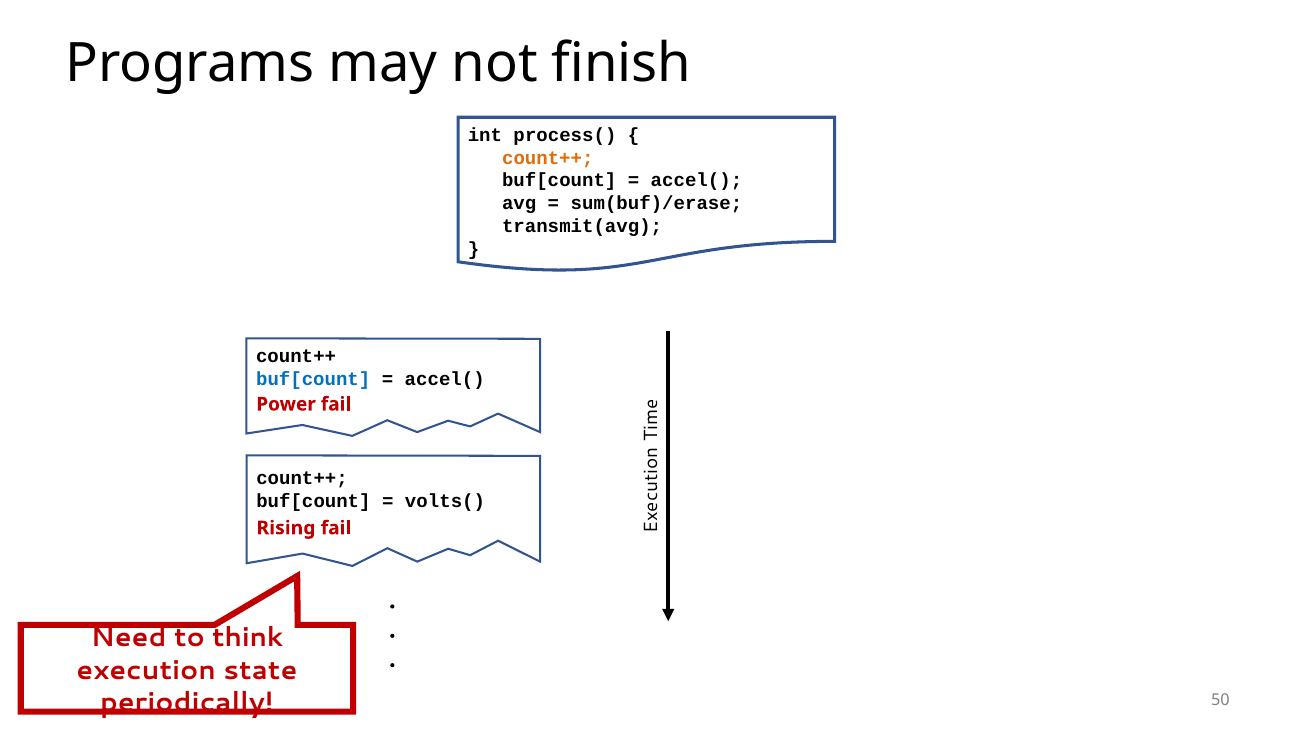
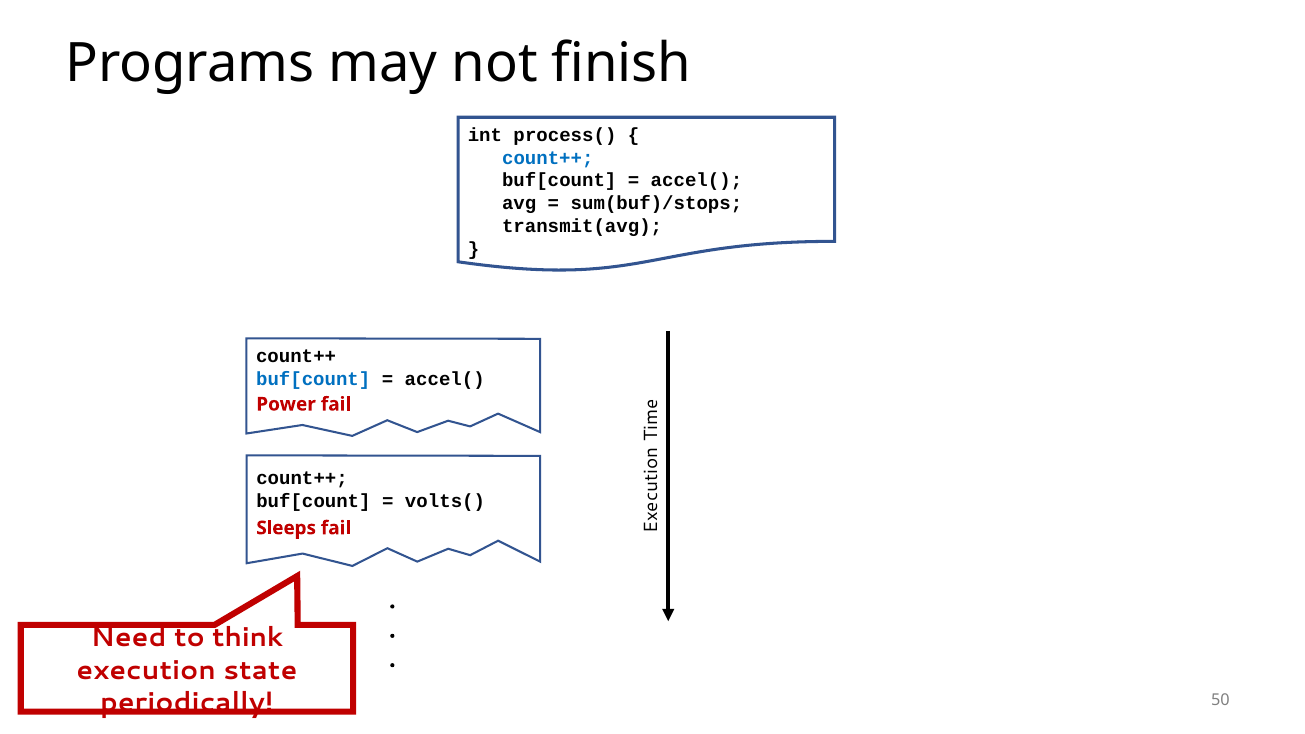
count++ at (548, 158) colour: orange -> blue
sum(buf)/erase: sum(buf)/erase -> sum(buf)/stops
Rising: Rising -> Sleeps
